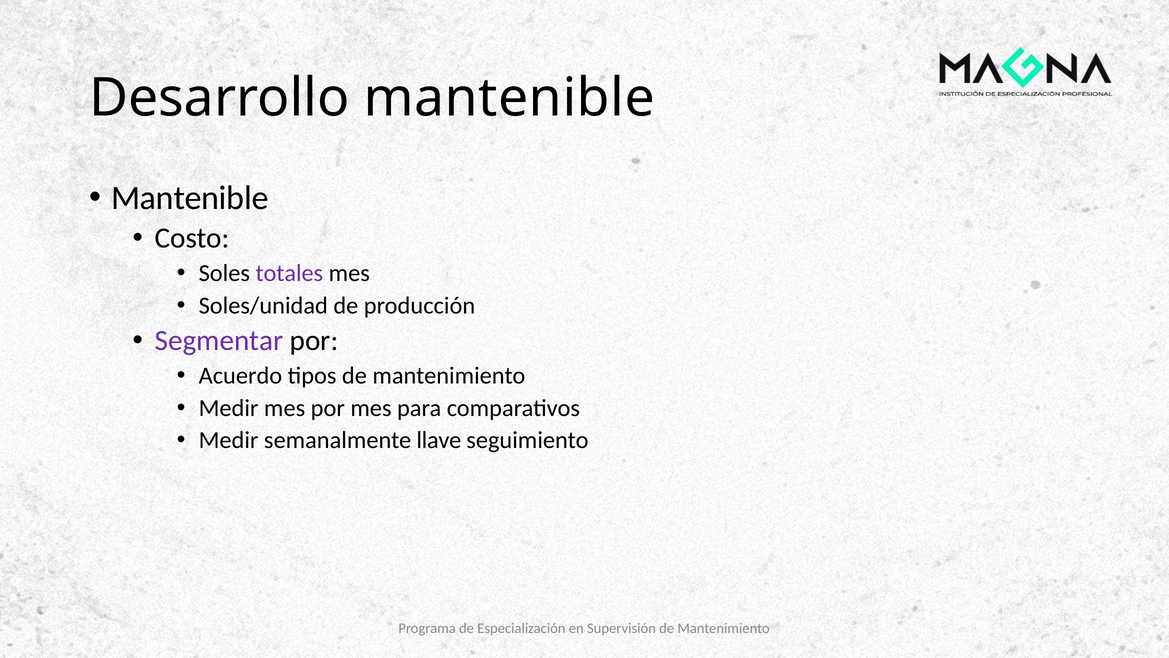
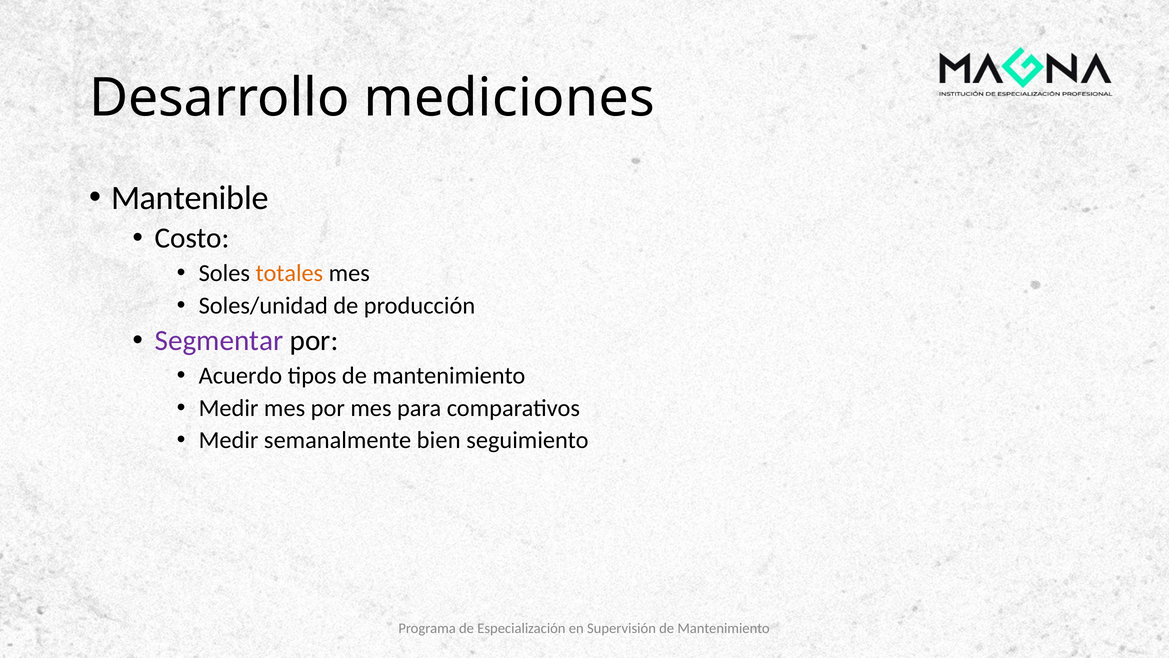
Desarrollo mantenible: mantenible -> mediciones
totales colour: purple -> orange
llave: llave -> bien
